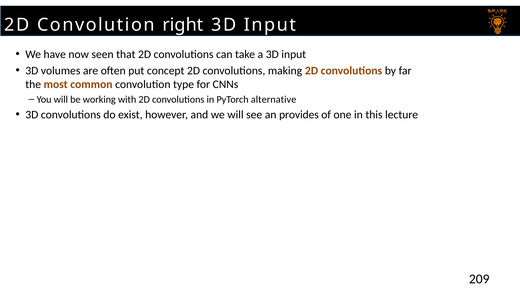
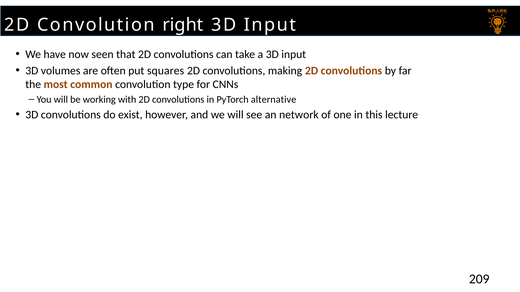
concept: concept -> squares
provides: provides -> network
